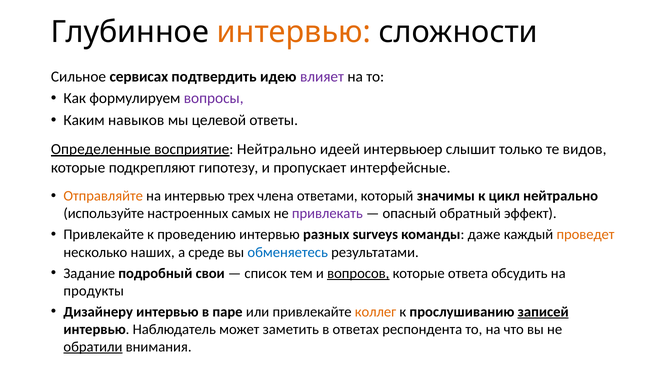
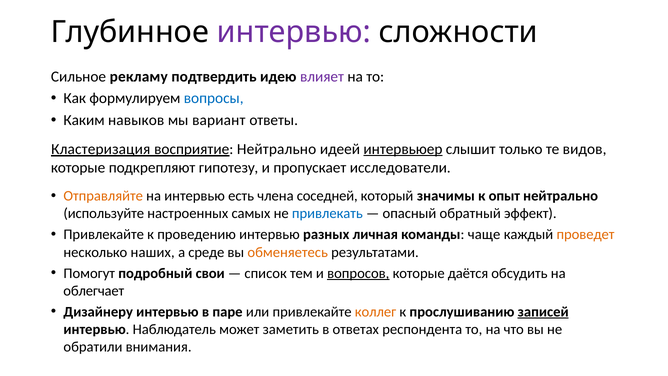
интервью at (294, 32) colour: orange -> purple
сервисах: сервисах -> рекламу
вопросы colour: purple -> blue
целевой: целевой -> вариант
Определенные: Определенные -> Кластеризация
интервьюер underline: none -> present
интерфейсные: интерфейсные -> исследователи
трех: трех -> есть
ответами: ответами -> соседней
цикл: цикл -> опыт
привлекать colour: purple -> blue
surveys: surveys -> личная
даже: даже -> чаще
обменяетесь colour: blue -> orange
Задание: Задание -> Помогут
ответа: ответа -> даётся
продукты: продукты -> облегчает
обратили underline: present -> none
